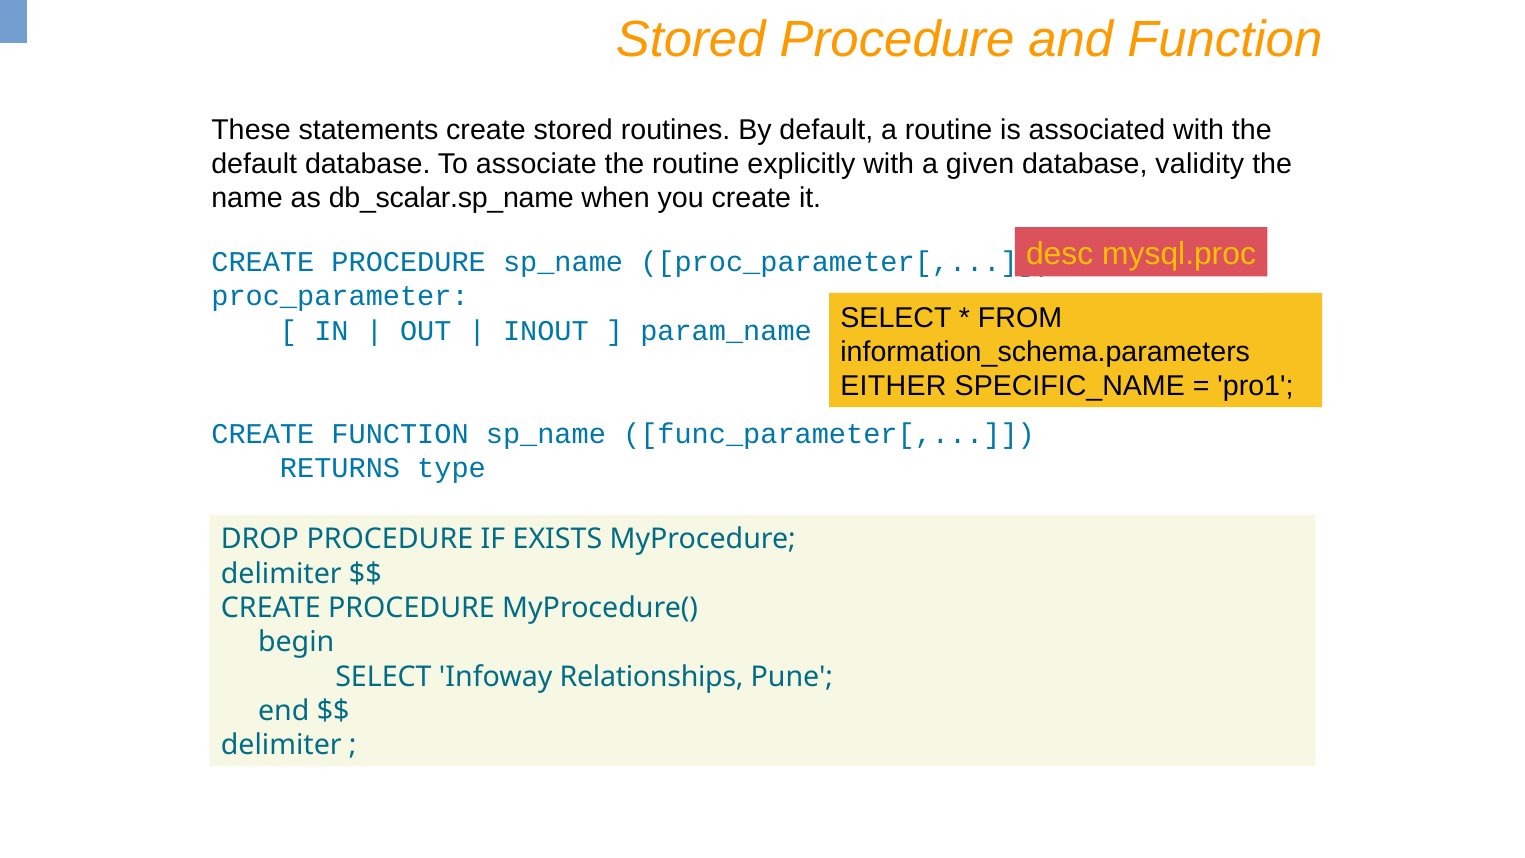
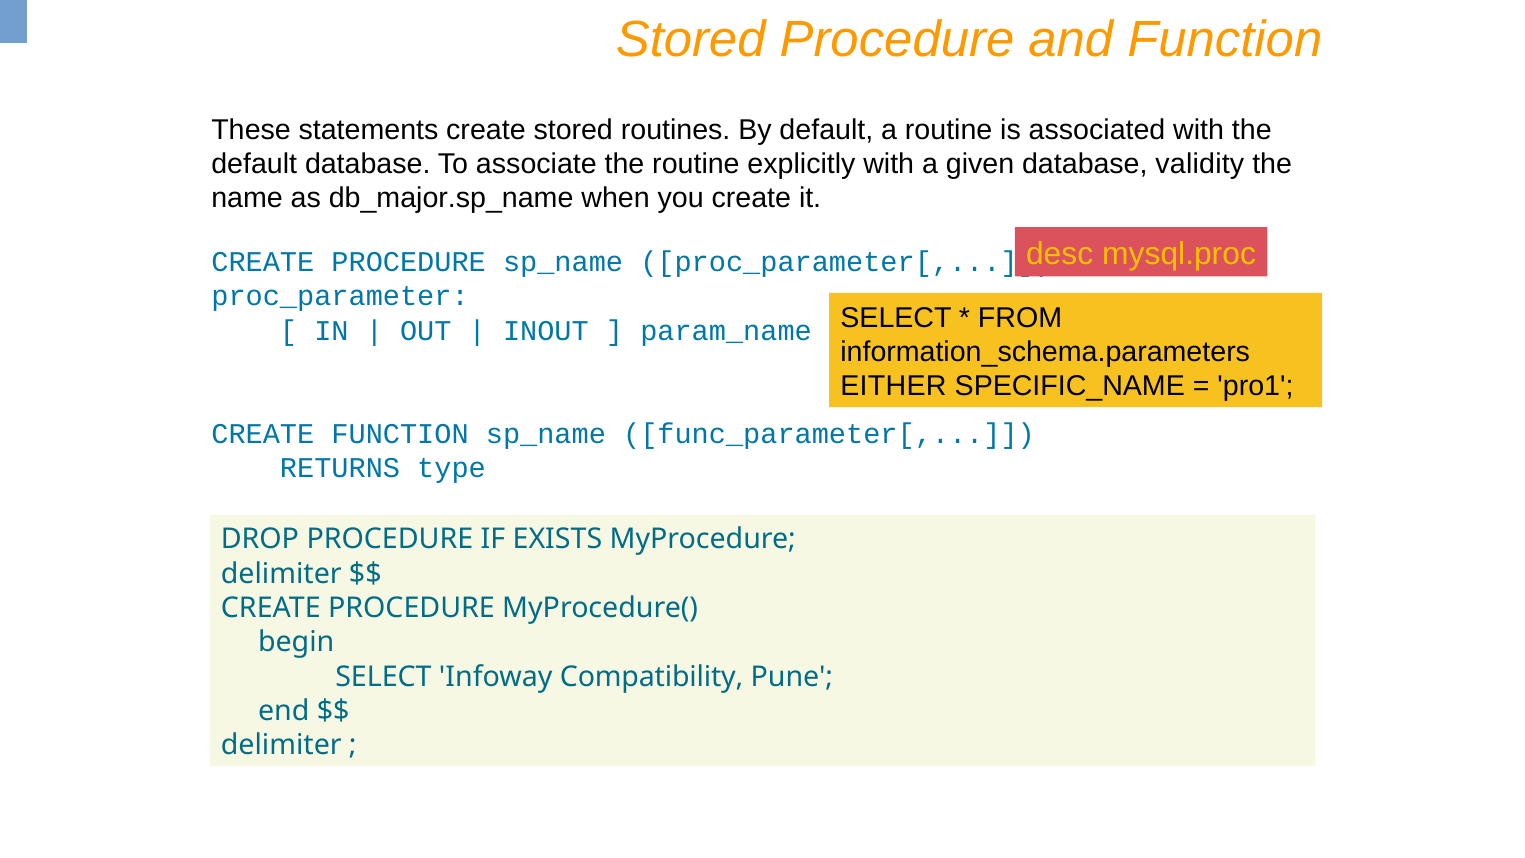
db_scalar.sp_name: db_scalar.sp_name -> db_major.sp_name
Relationships: Relationships -> Compatibility
